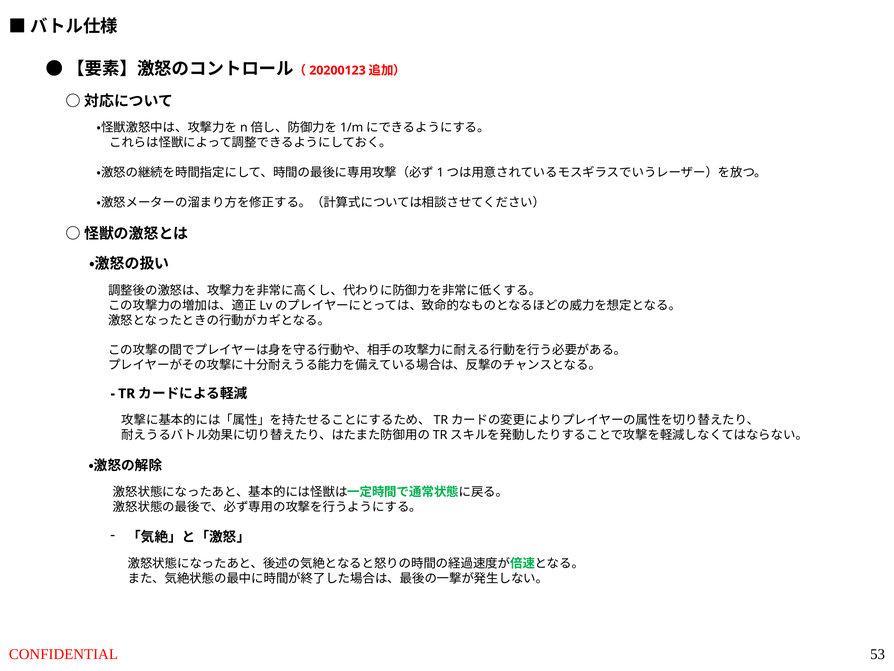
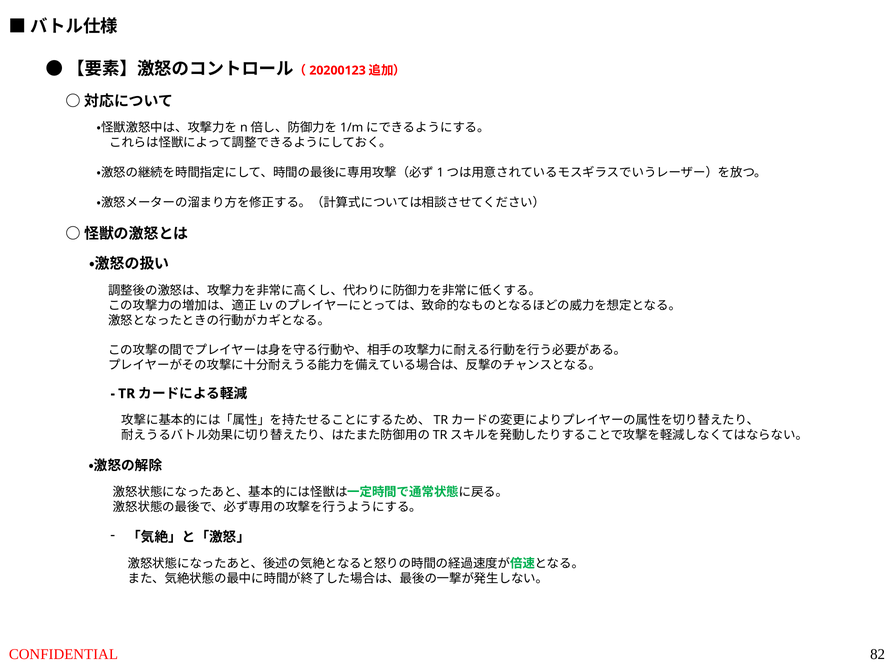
53: 53 -> 82
